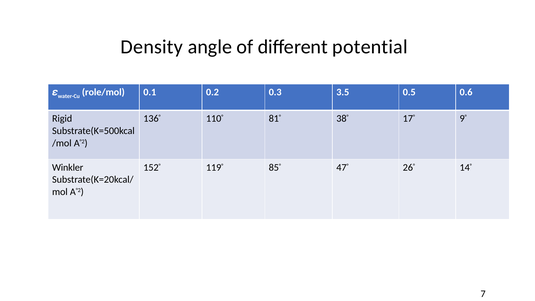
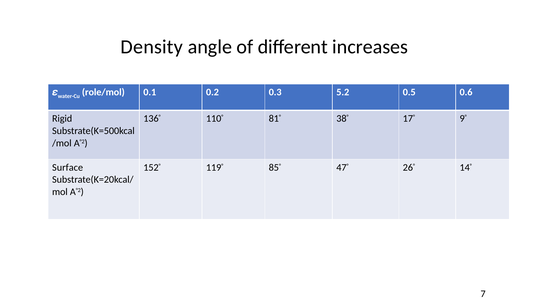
potential: potential -> increases
3.5: 3.5 -> 5.2
Winkler: Winkler -> Surface
